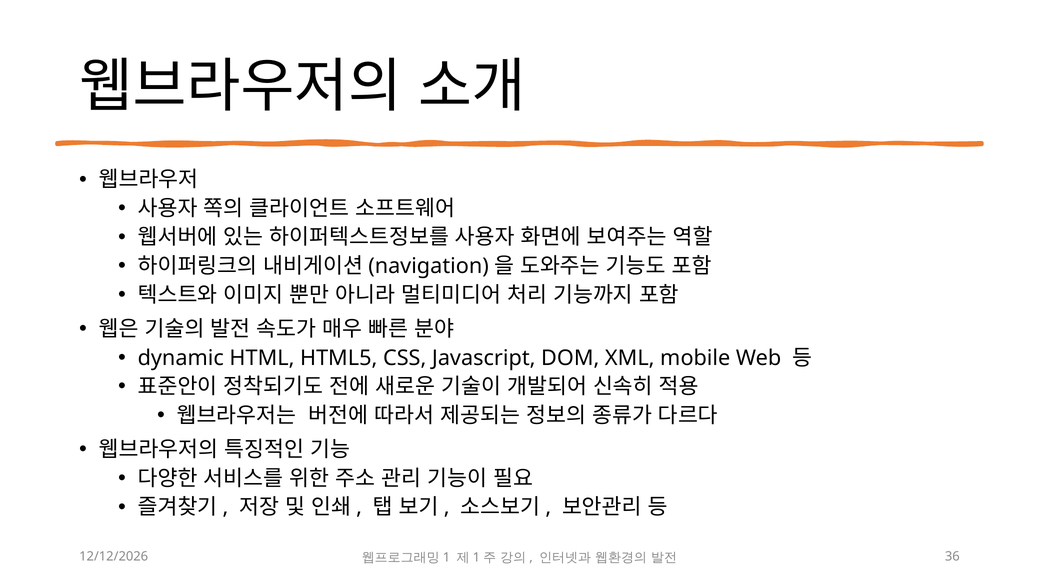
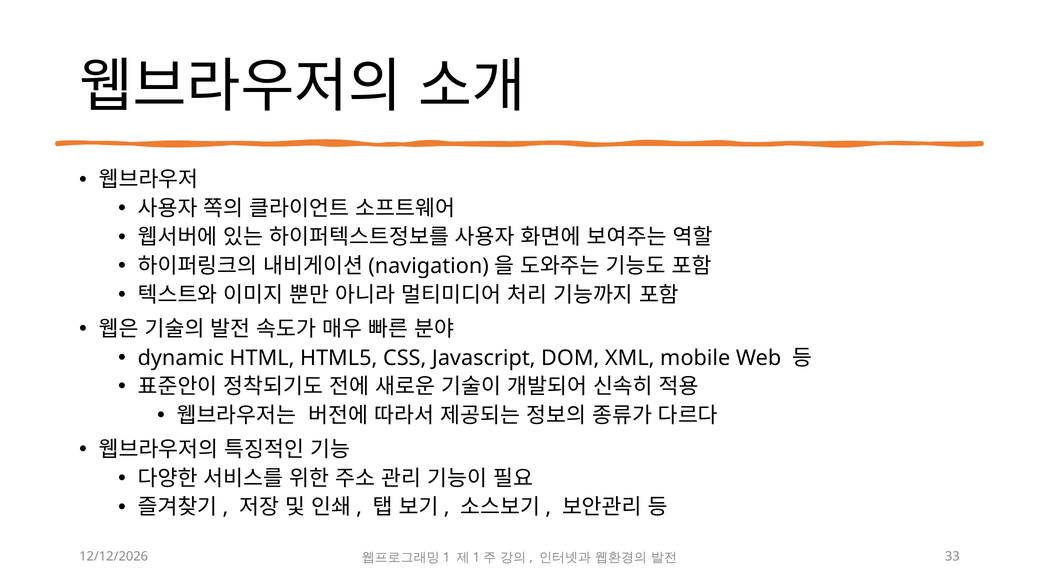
36: 36 -> 33
